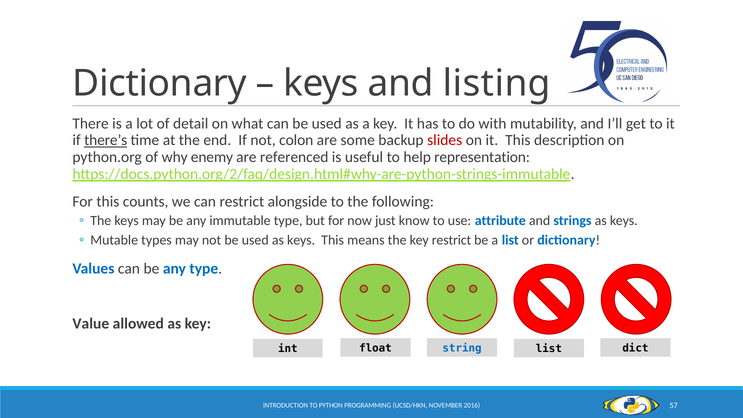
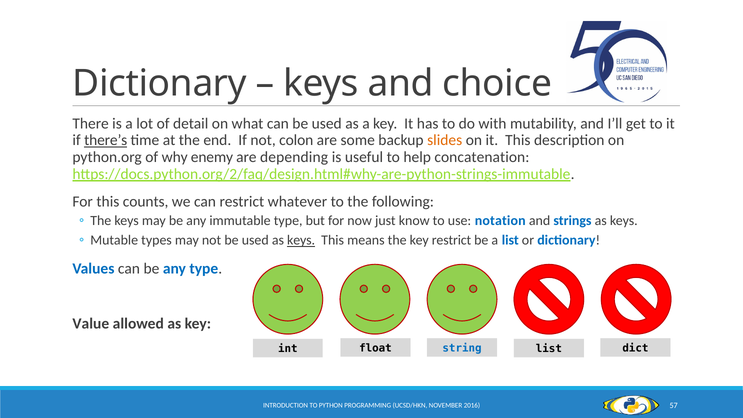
listing: listing -> choice
slides colour: red -> orange
referenced: referenced -> depending
representation: representation -> concatenation
alongside: alongside -> whatever
attribute: attribute -> notation
keys at (301, 240) underline: none -> present
